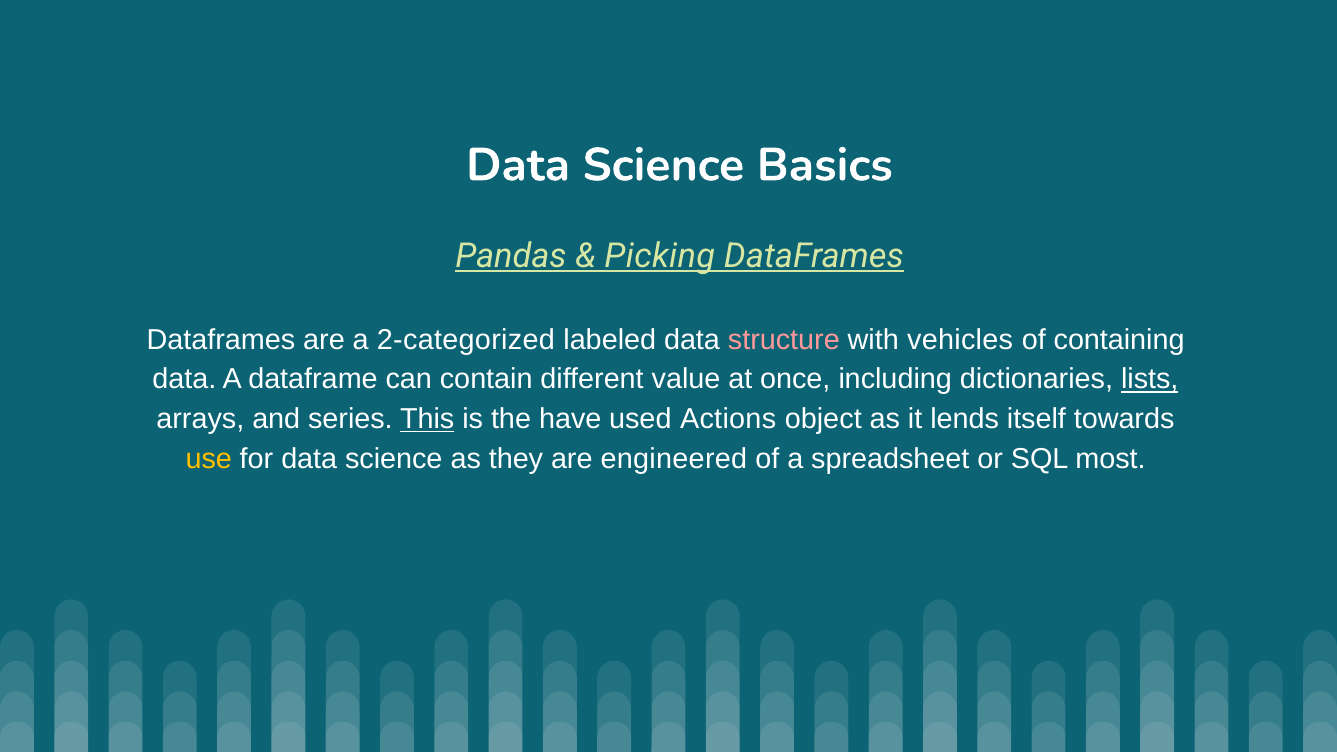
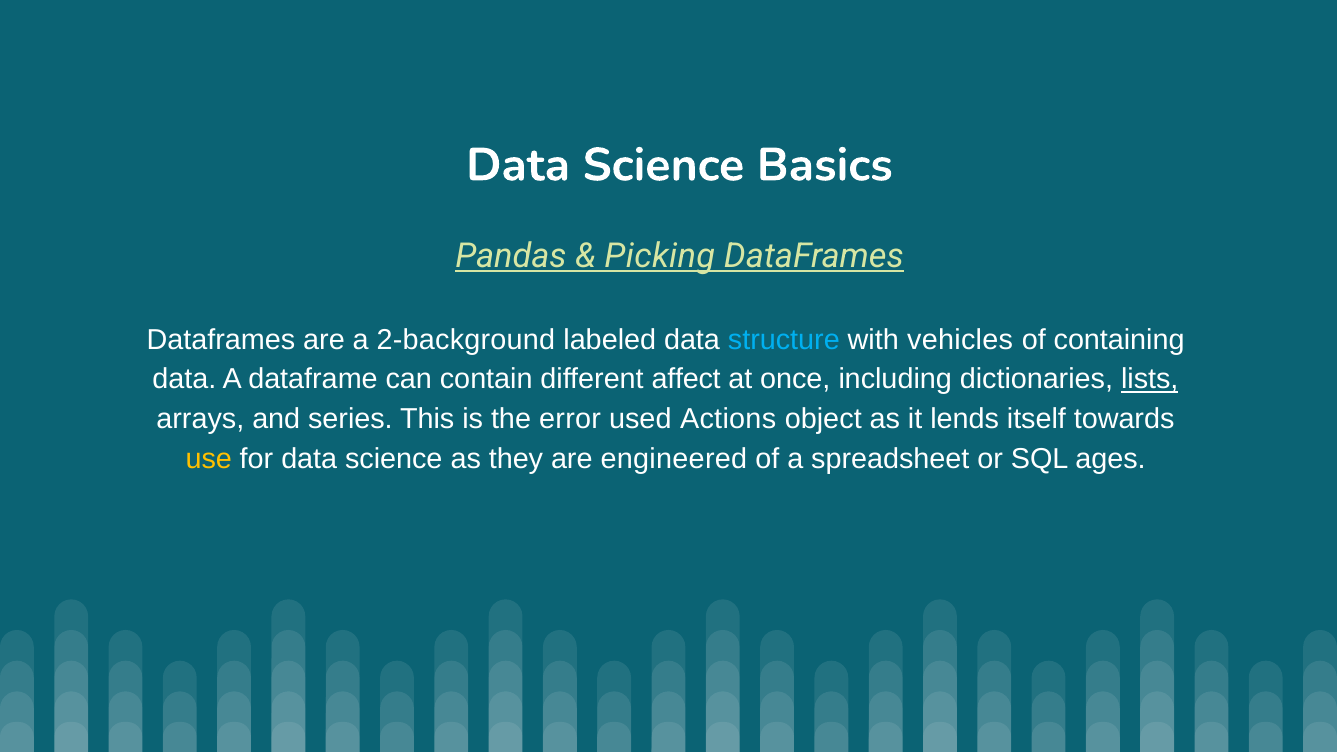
2-categorized: 2-categorized -> 2-background
structure colour: pink -> light blue
value: value -> affect
This underline: present -> none
have: have -> error
most: most -> ages
